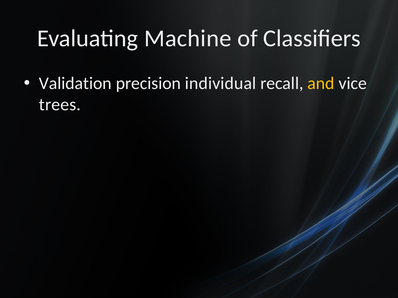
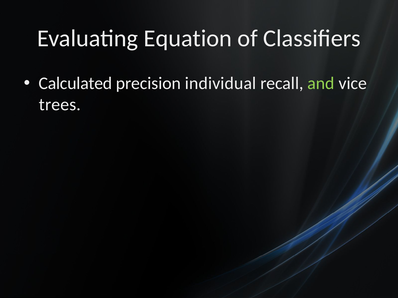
Machine: Machine -> Equation
Validation: Validation -> Calculated
and colour: yellow -> light green
